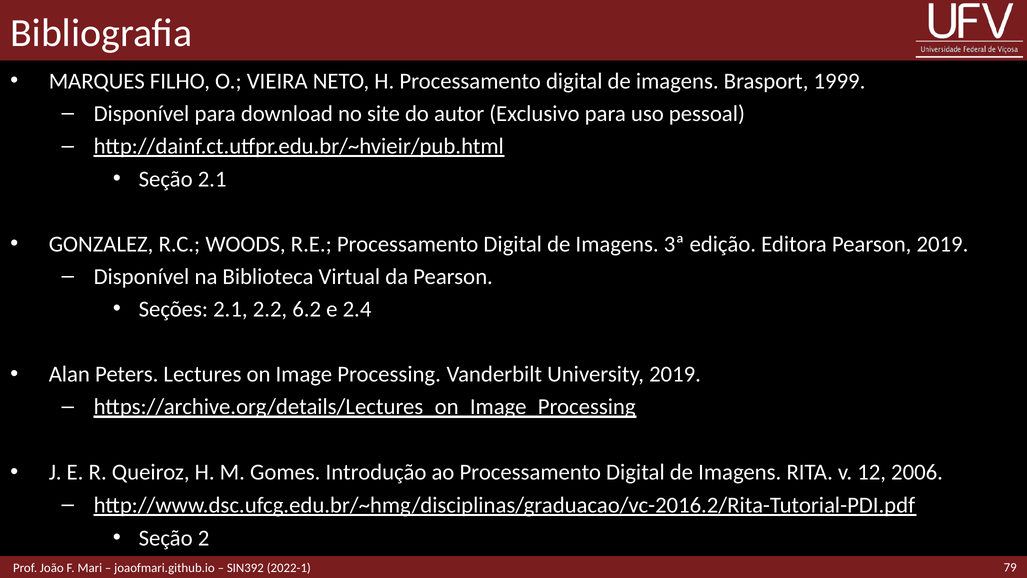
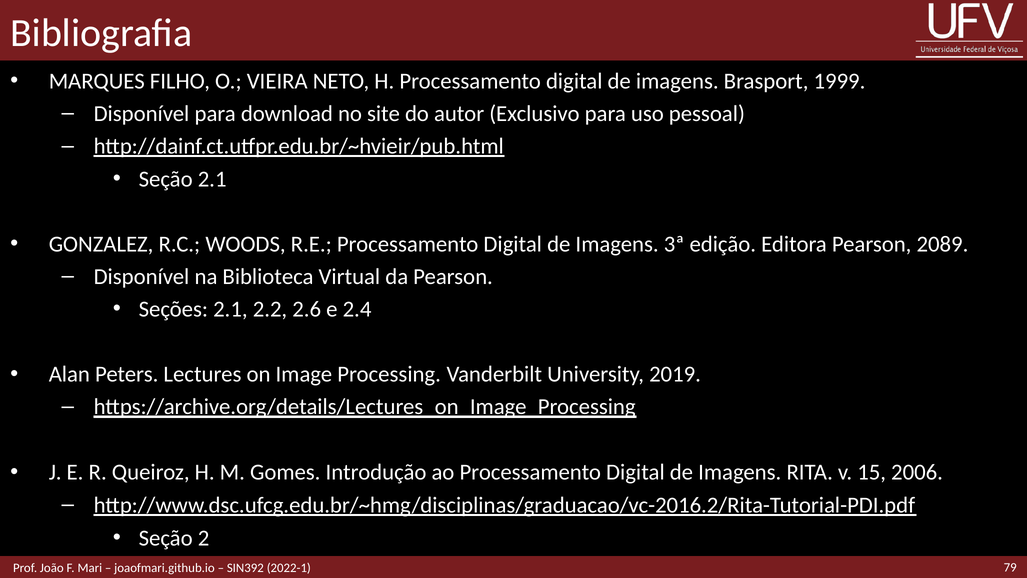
Pearson 2019: 2019 -> 2089
6.2: 6.2 -> 2.6
12: 12 -> 15
